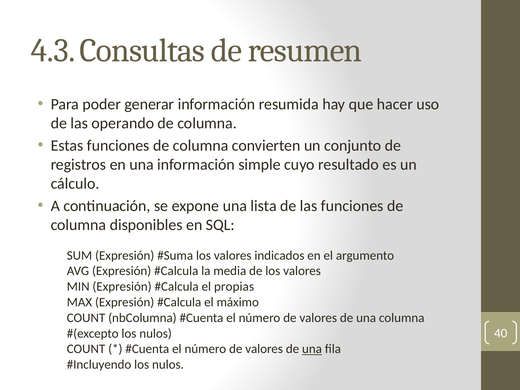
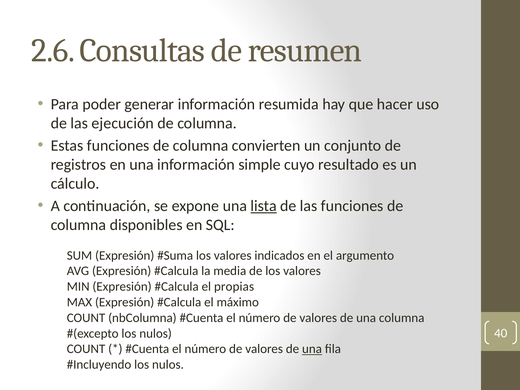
4.3: 4.3 -> 2.6
operando: operando -> ejecución
lista underline: none -> present
